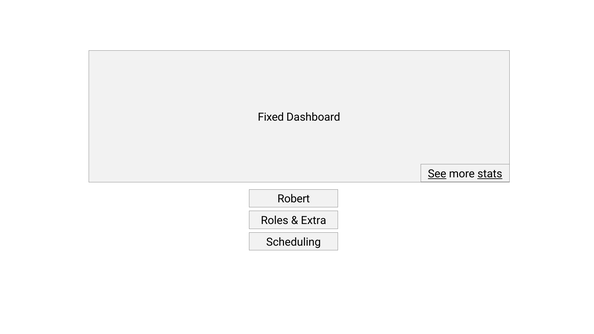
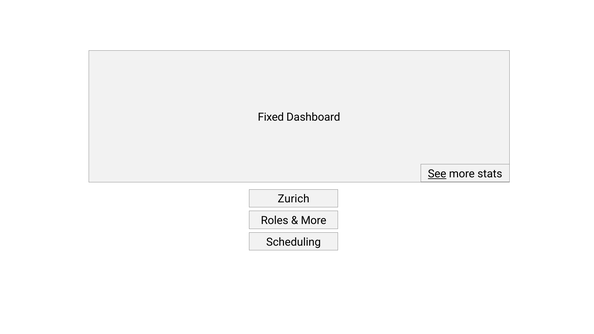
stats underline: present -> none
Robert: Robert -> Zurich
Extra at (314, 221): Extra -> More
